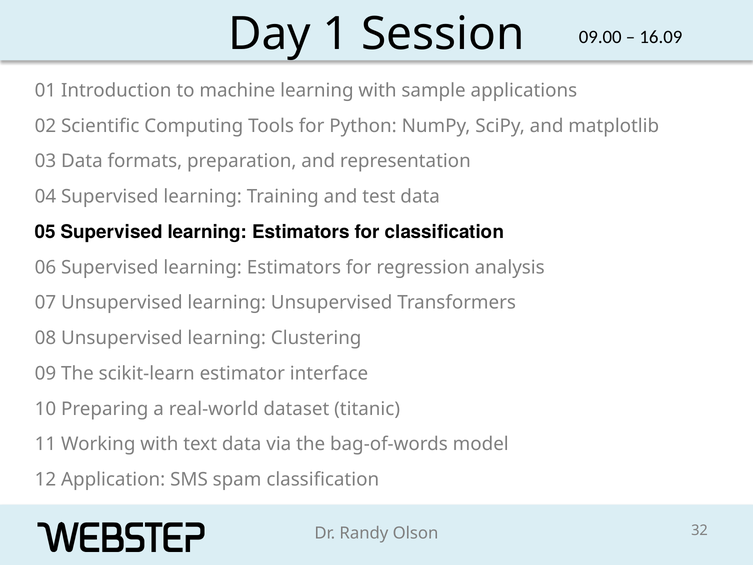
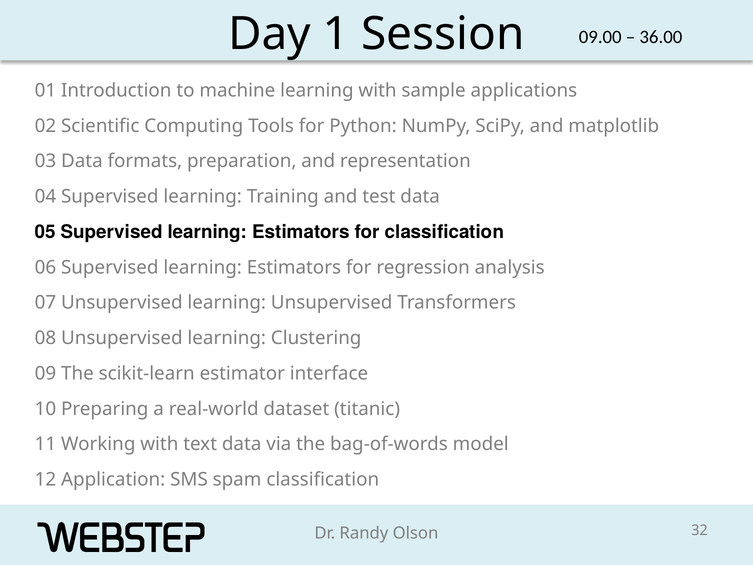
16.09: 16.09 -> 36.00
